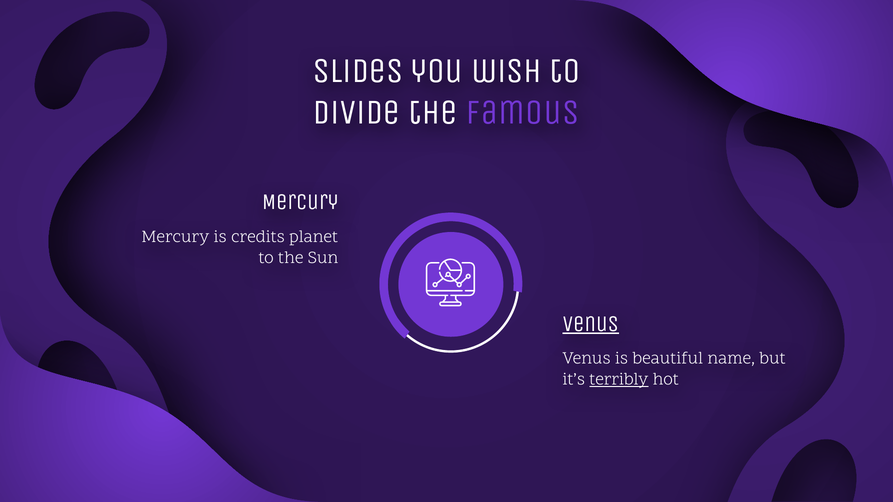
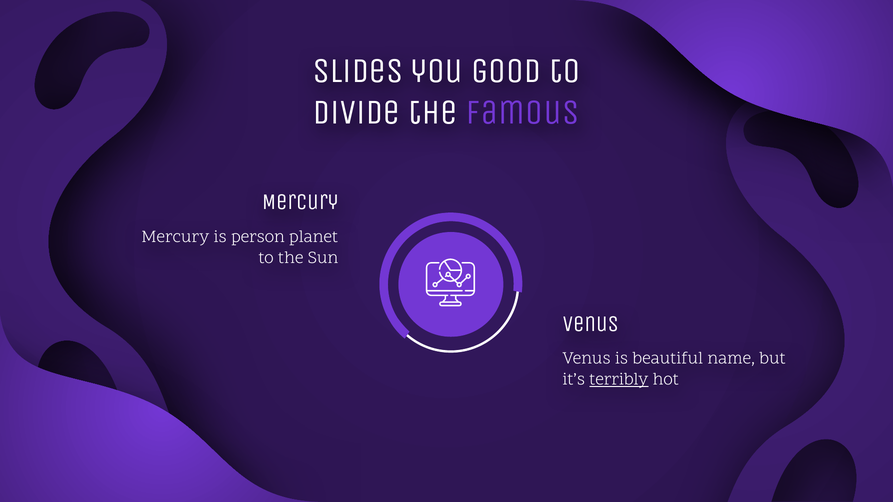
wish: wish -> good
credits: credits -> person
Venus at (591, 324) underline: present -> none
